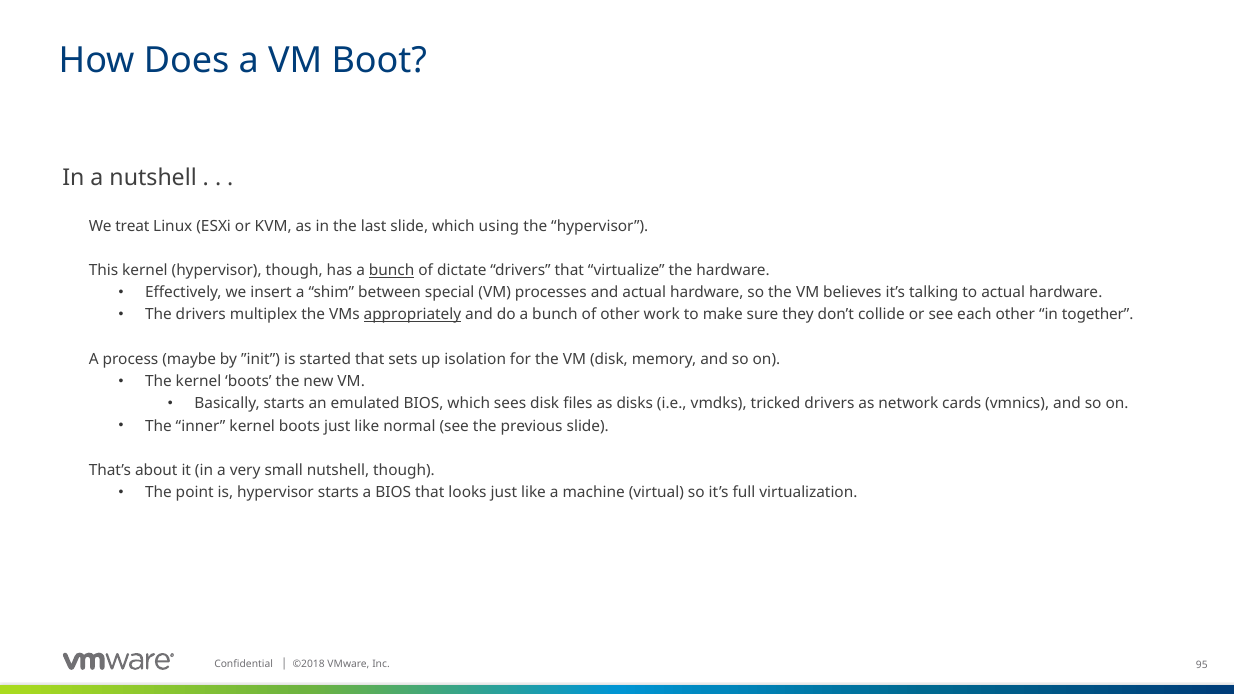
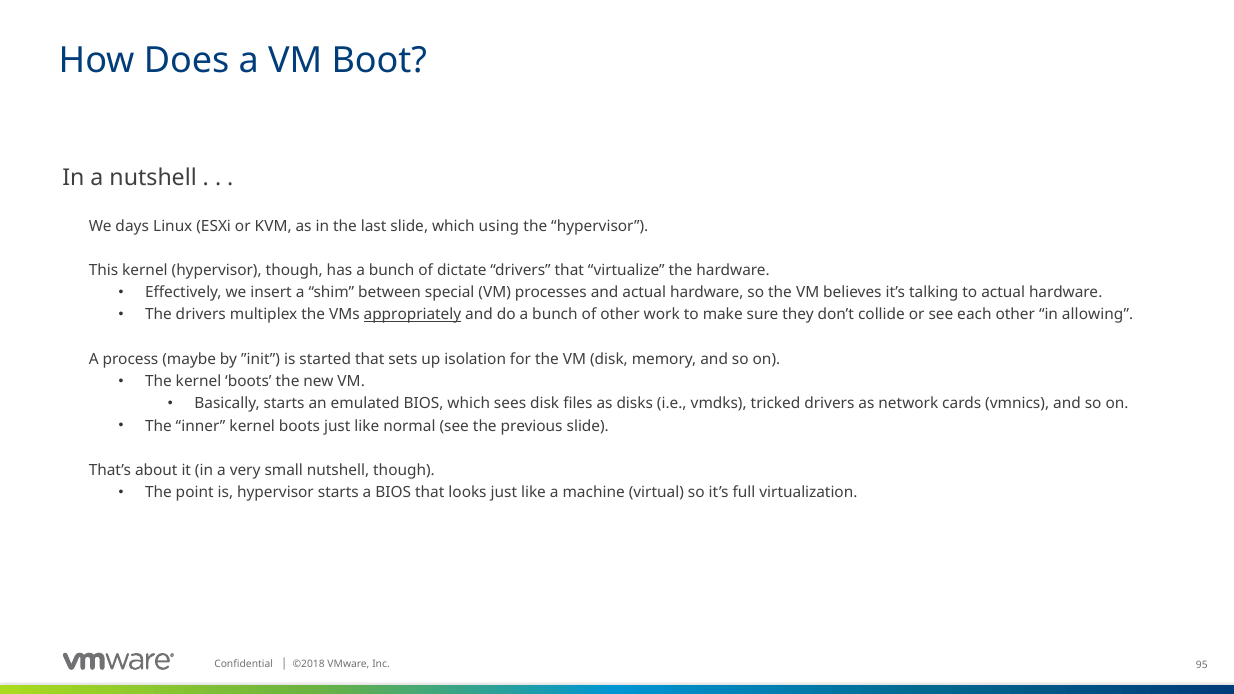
treat: treat -> days
bunch at (392, 271) underline: present -> none
together: together -> allowing
